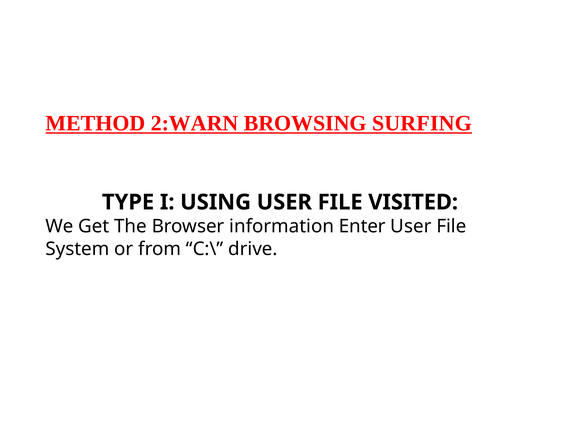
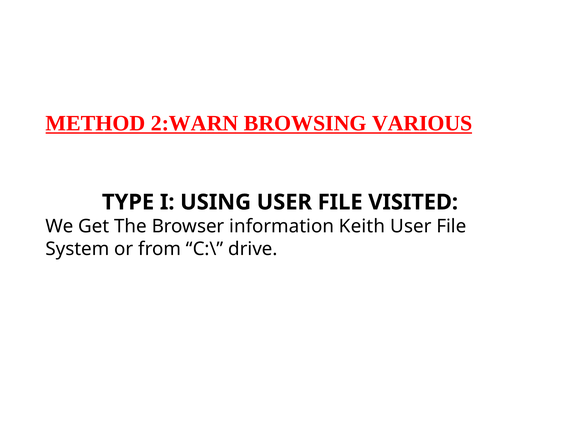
SURFING: SURFING -> VARIOUS
Enter: Enter -> Keith
